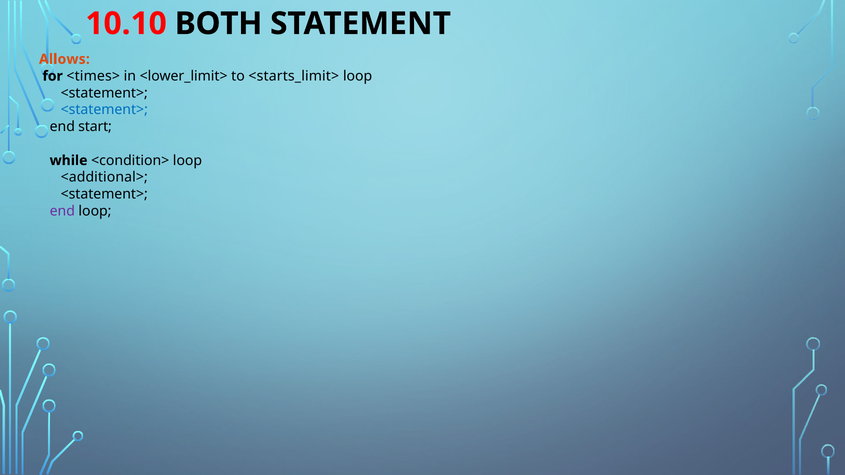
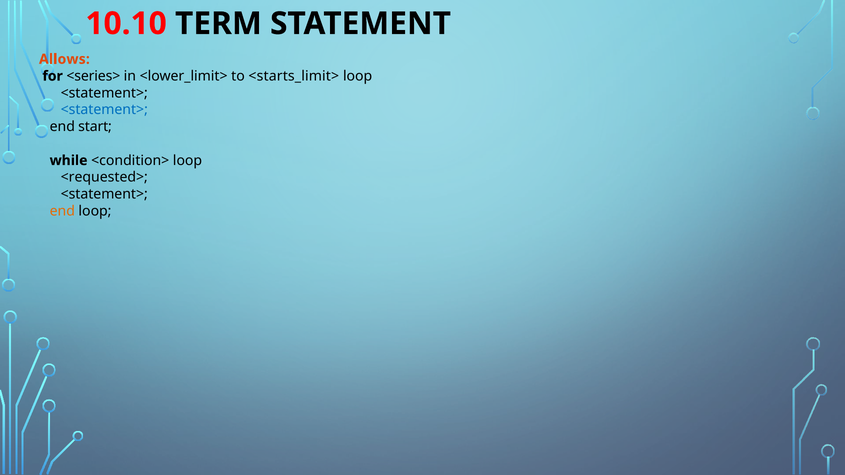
BOTH: BOTH -> TERM
<times>: <times> -> <series>
<additional>: <additional> -> <requested>
end at (62, 211) colour: purple -> orange
